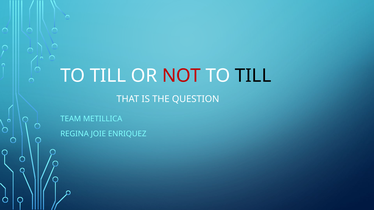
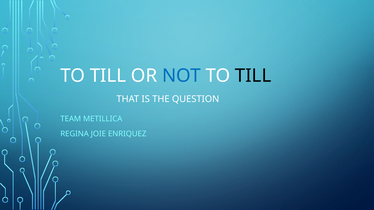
NOT colour: red -> blue
